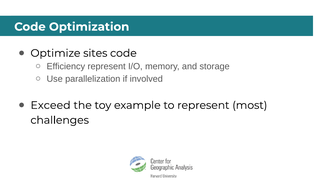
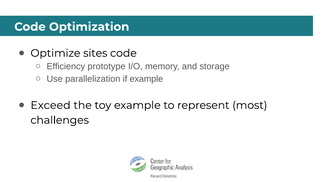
Efficiency represent: represent -> prototype
if involved: involved -> example
